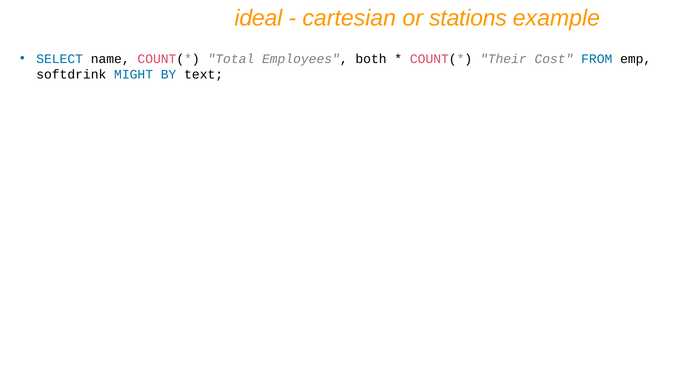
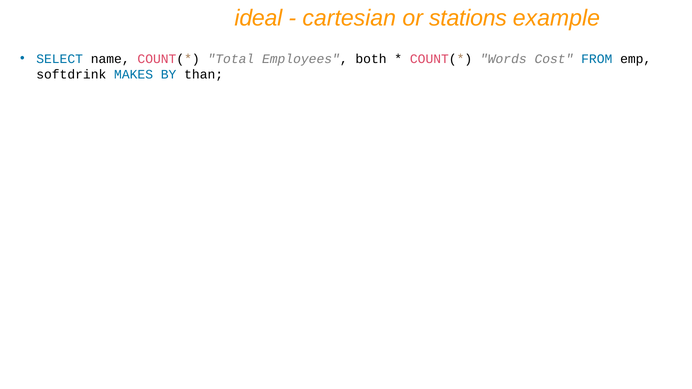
Their: Their -> Words
MIGHT: MIGHT -> MAKES
text: text -> than
